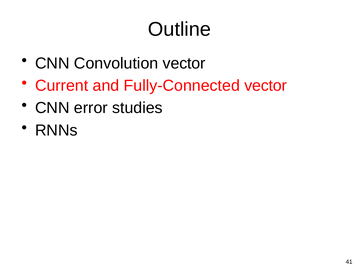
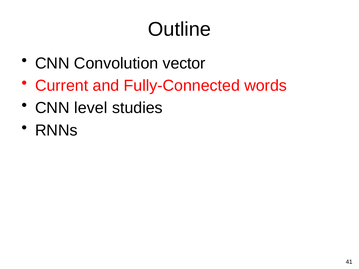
Fully-Connected vector: vector -> words
error: error -> level
